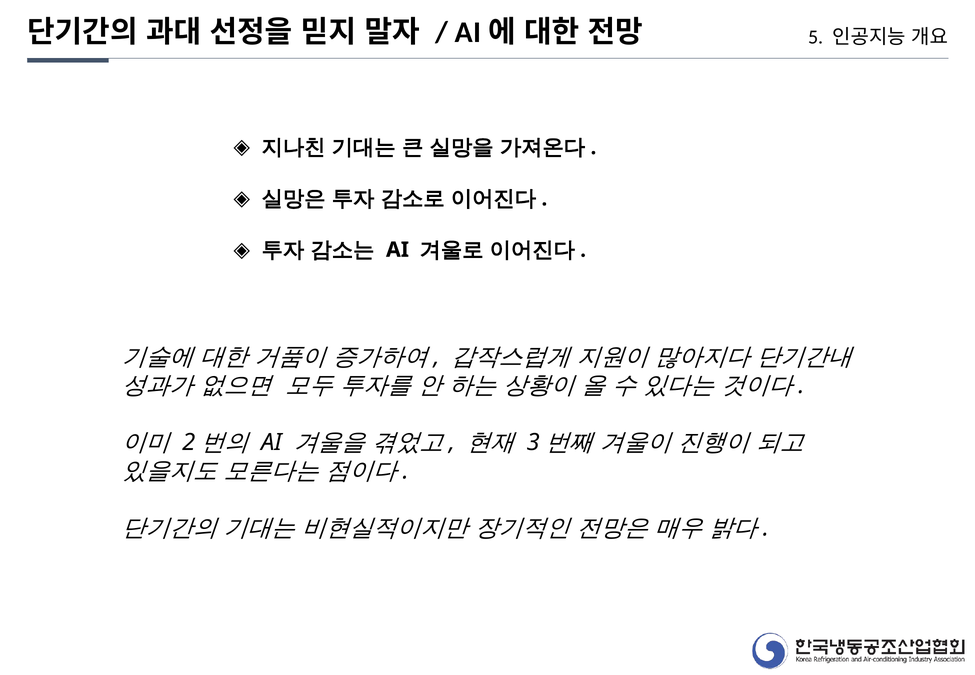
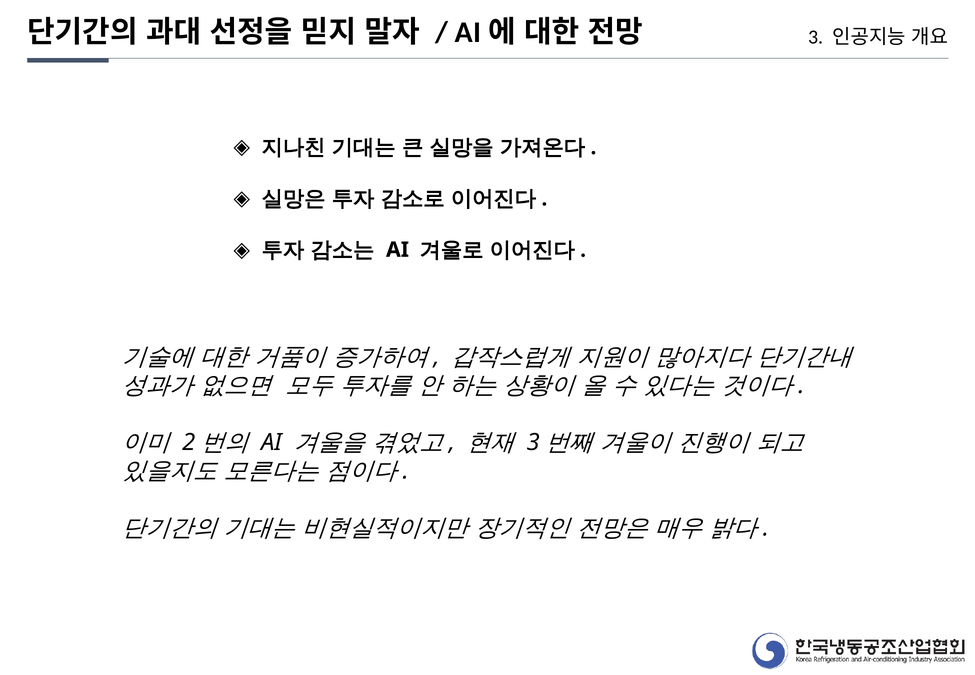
5: 5 -> 3
